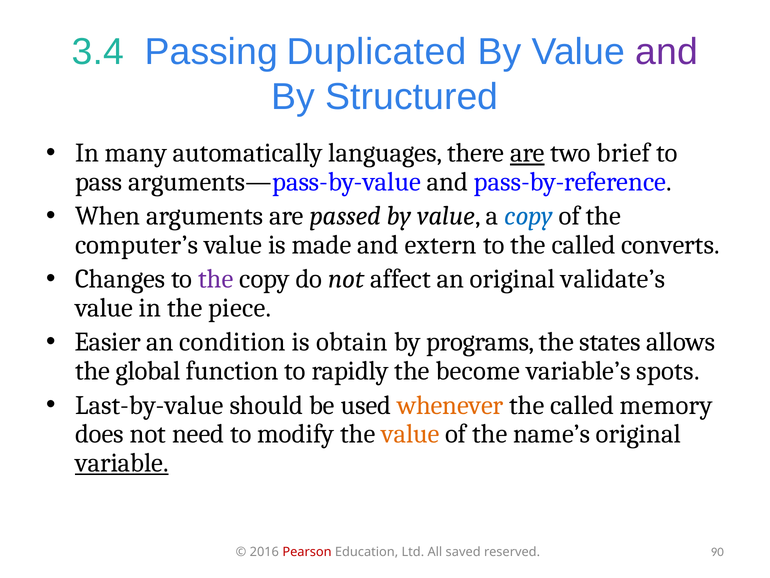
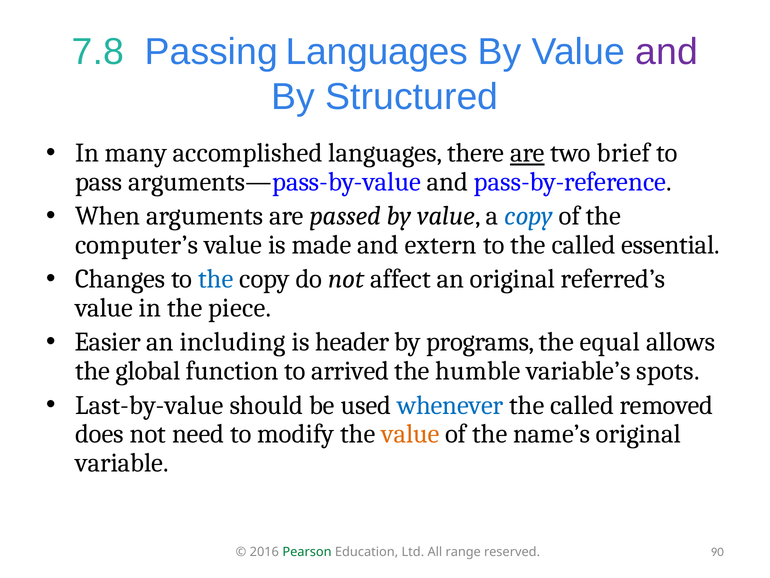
3.4: 3.4 -> 7.8
Passing Duplicated: Duplicated -> Languages
automatically: automatically -> accomplished
converts: converts -> essential
the at (216, 279) colour: purple -> blue
validate’s: validate’s -> referred’s
condition: condition -> including
obtain: obtain -> header
states: states -> equal
rapidly: rapidly -> arrived
become: become -> humble
whenever colour: orange -> blue
memory: memory -> removed
variable underline: present -> none
Pearson colour: red -> green
saved: saved -> range
